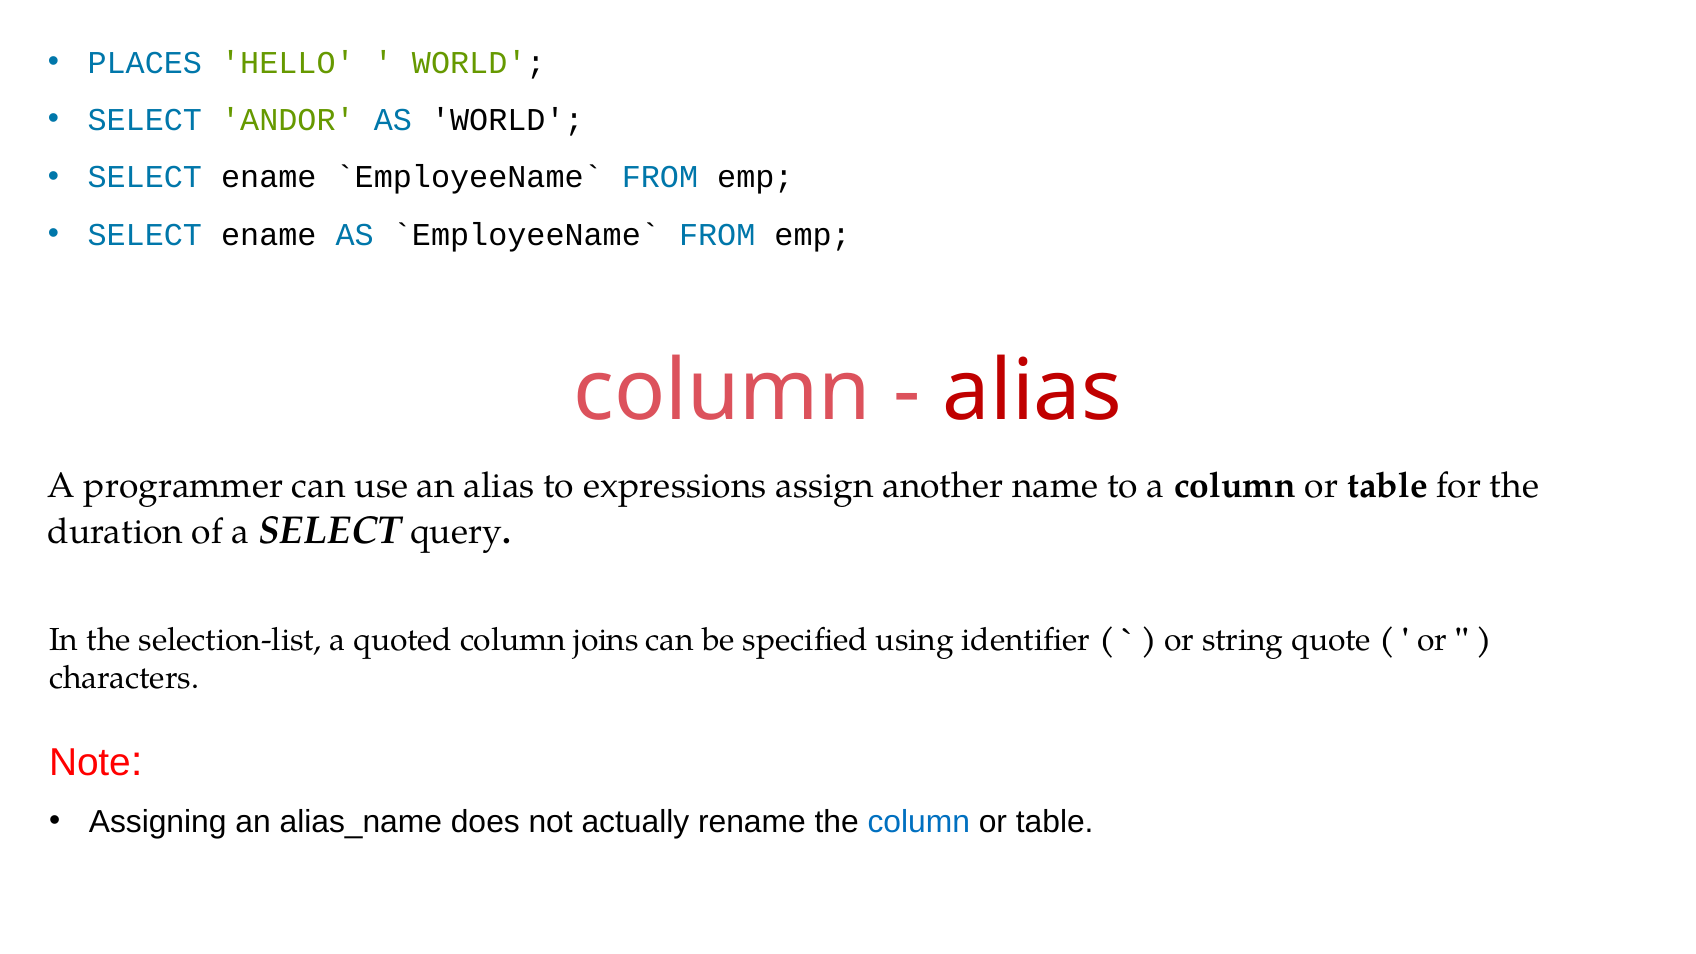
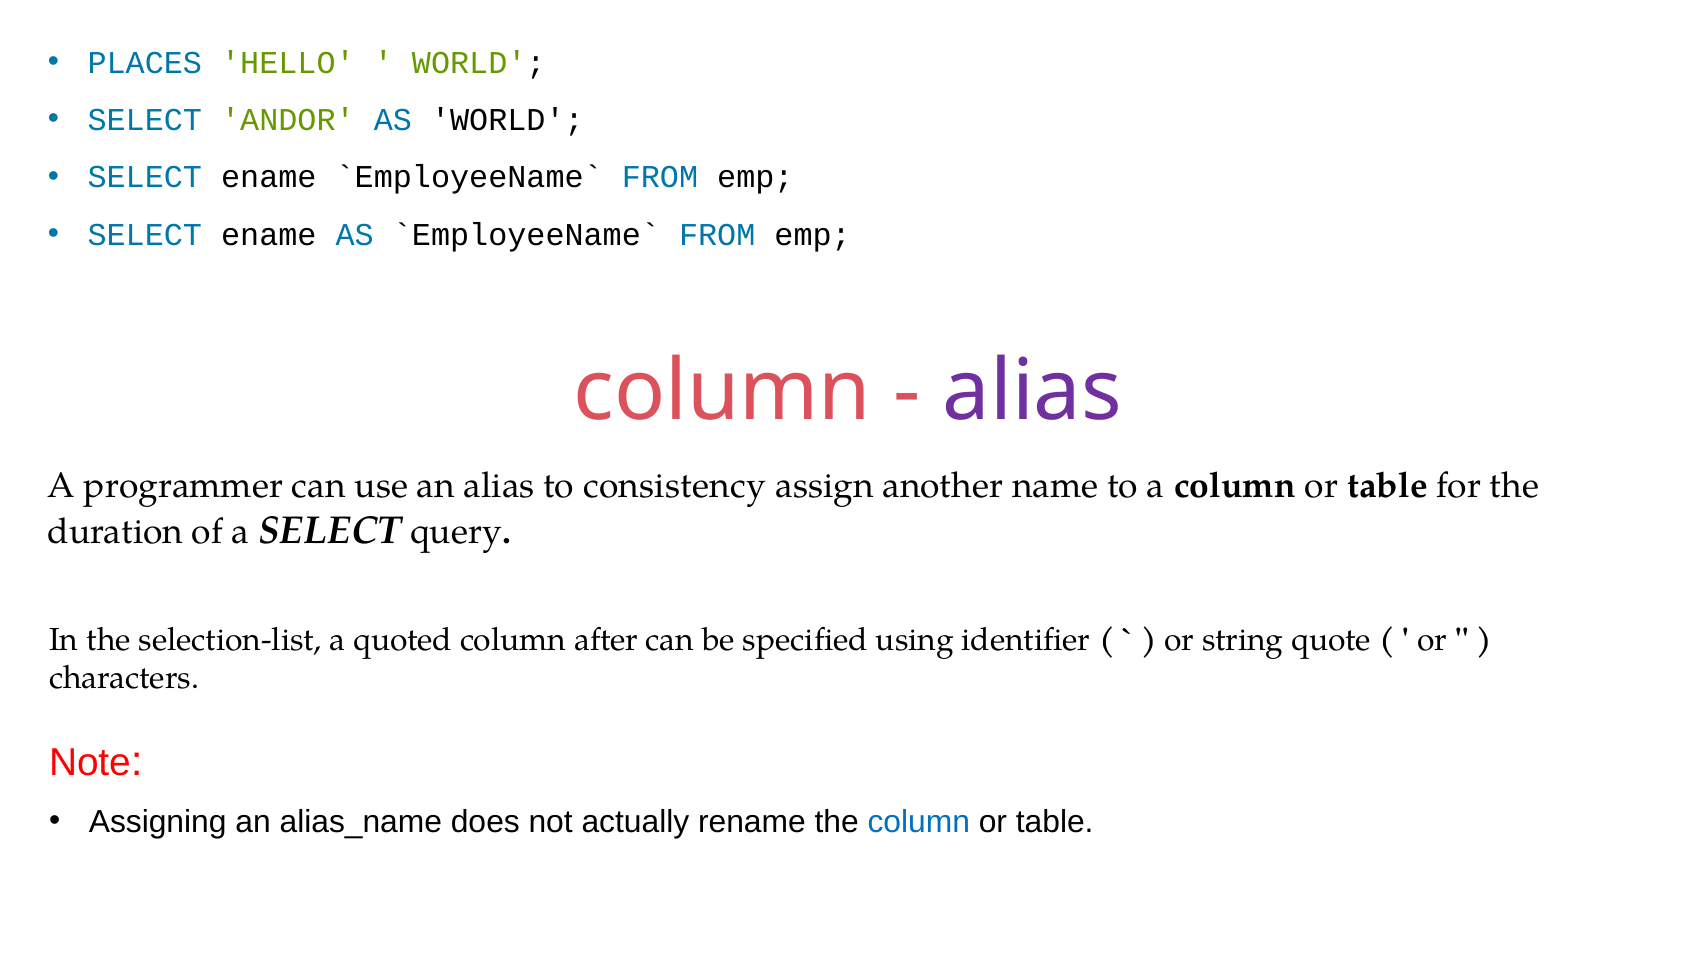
alias at (1032, 392) colour: red -> purple
expressions: expressions -> consistency
joins: joins -> after
